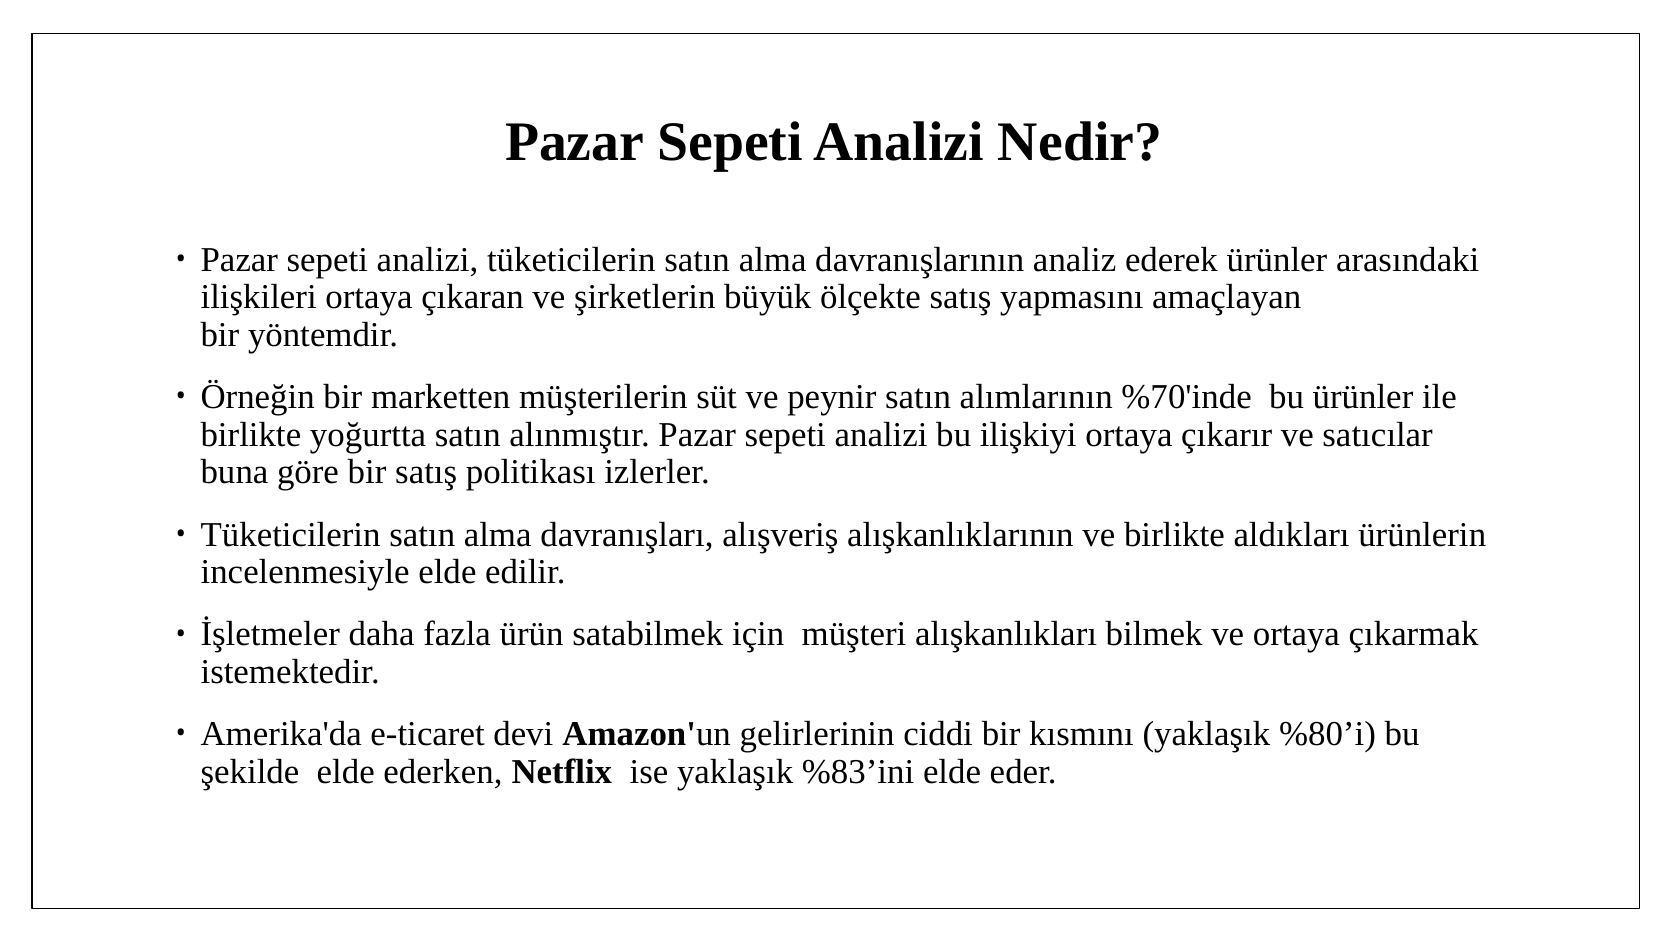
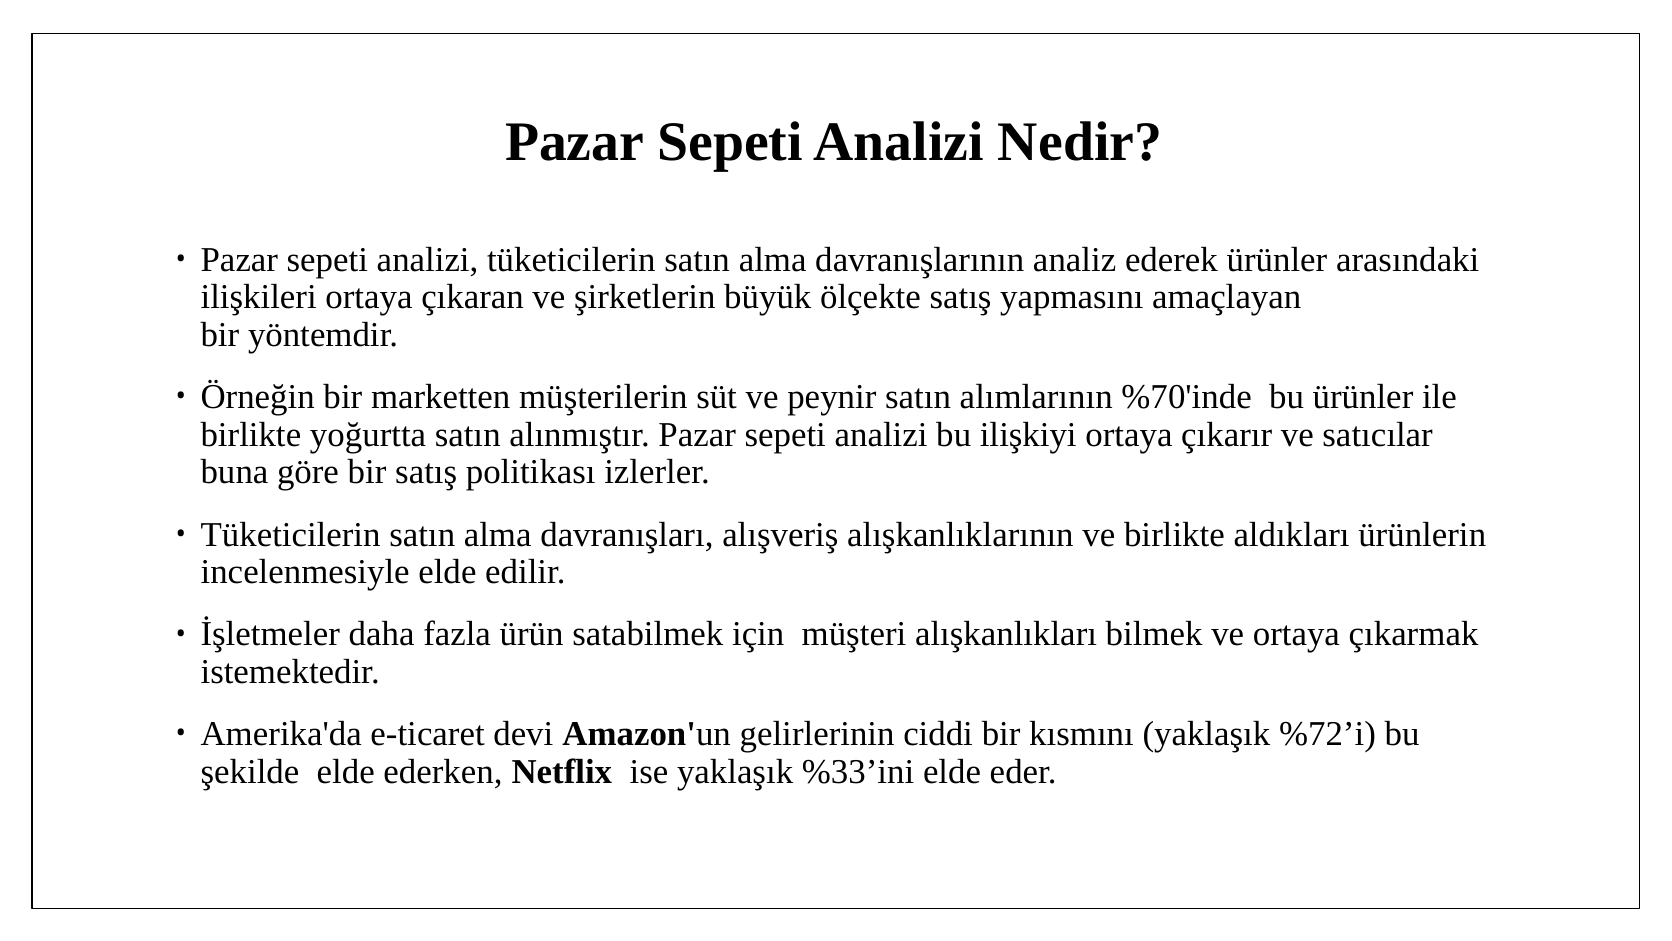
%80’i: %80’i -> %72’i
%83’ini: %83’ini -> %33’ini
